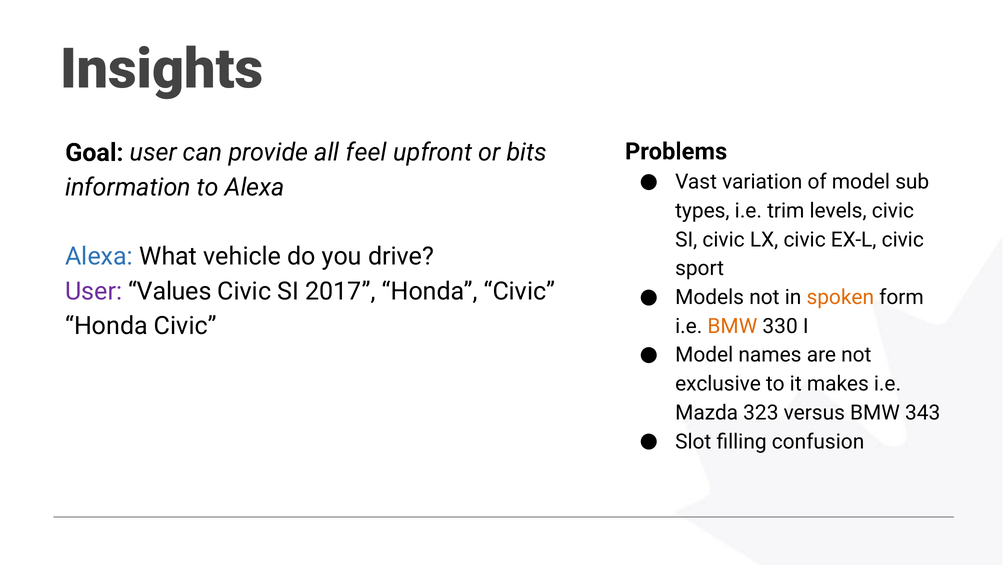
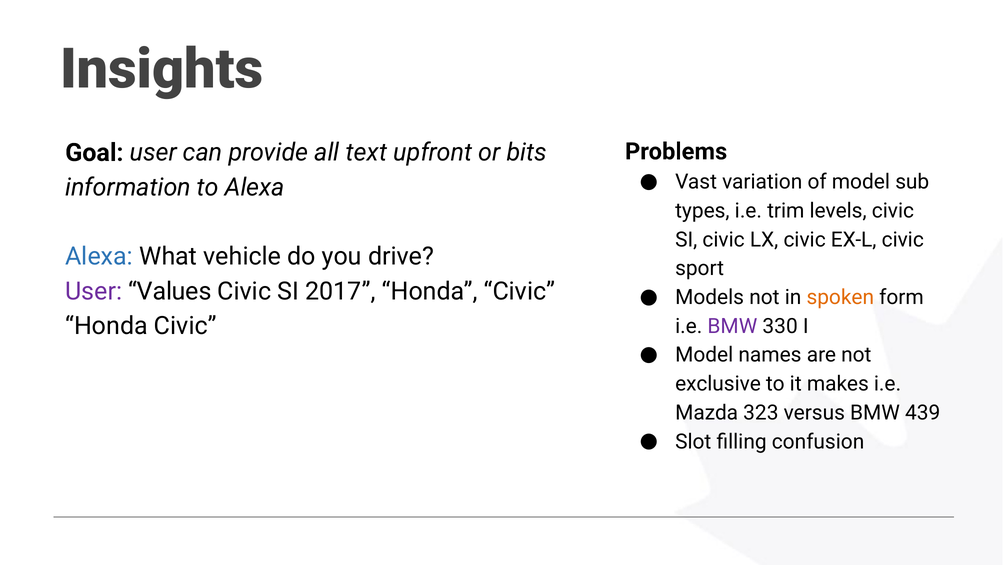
feel: feel -> text
BMW at (732, 326) colour: orange -> purple
343: 343 -> 439
